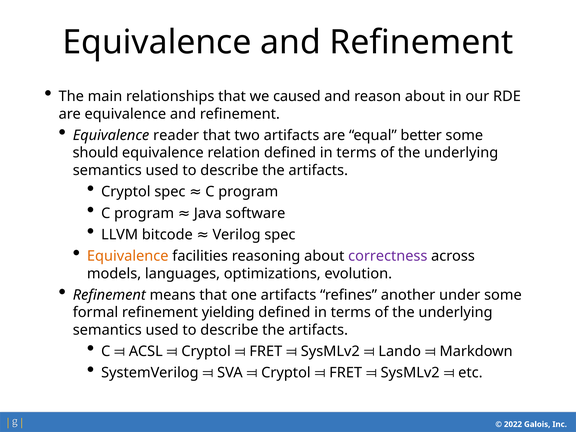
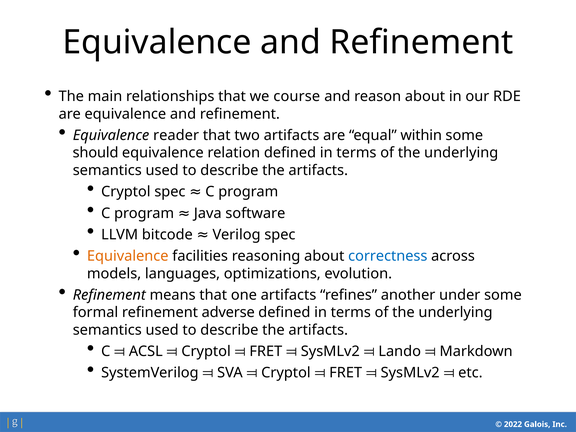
caused: caused -> course
better: better -> within
correctness colour: purple -> blue
yielding: yielding -> adverse
